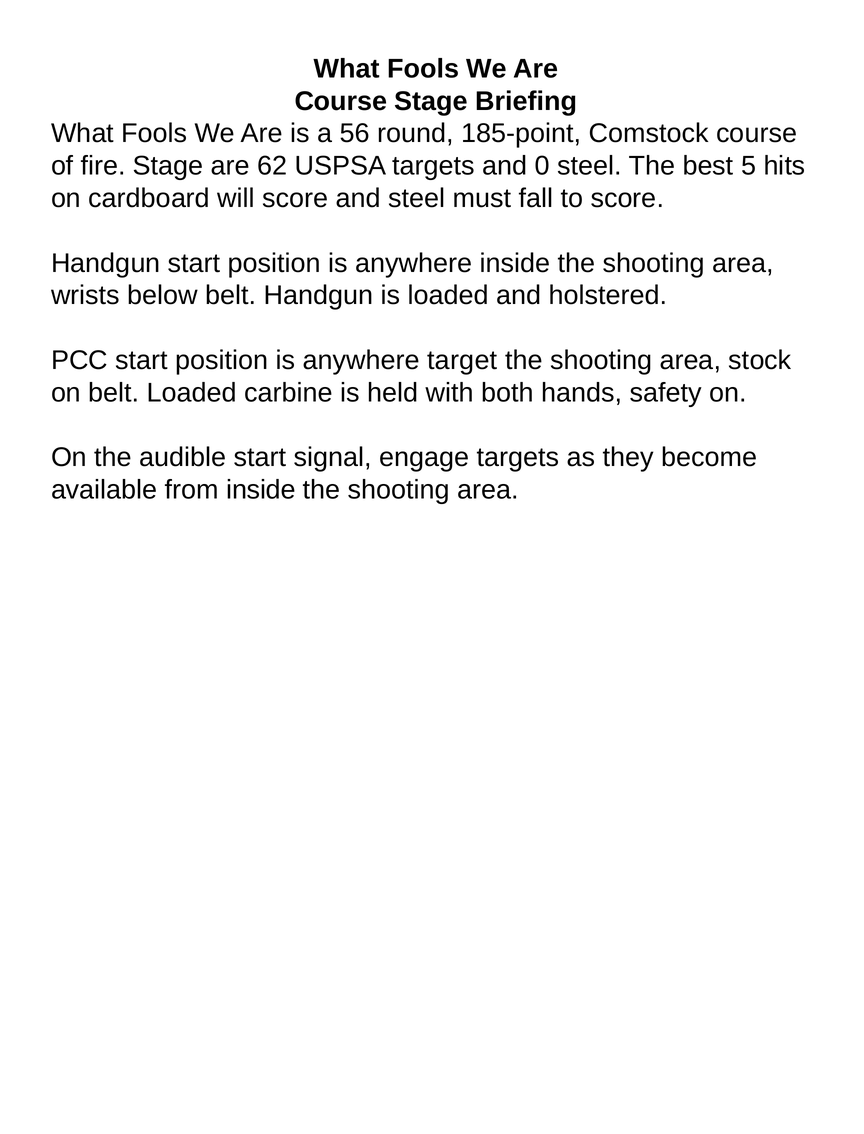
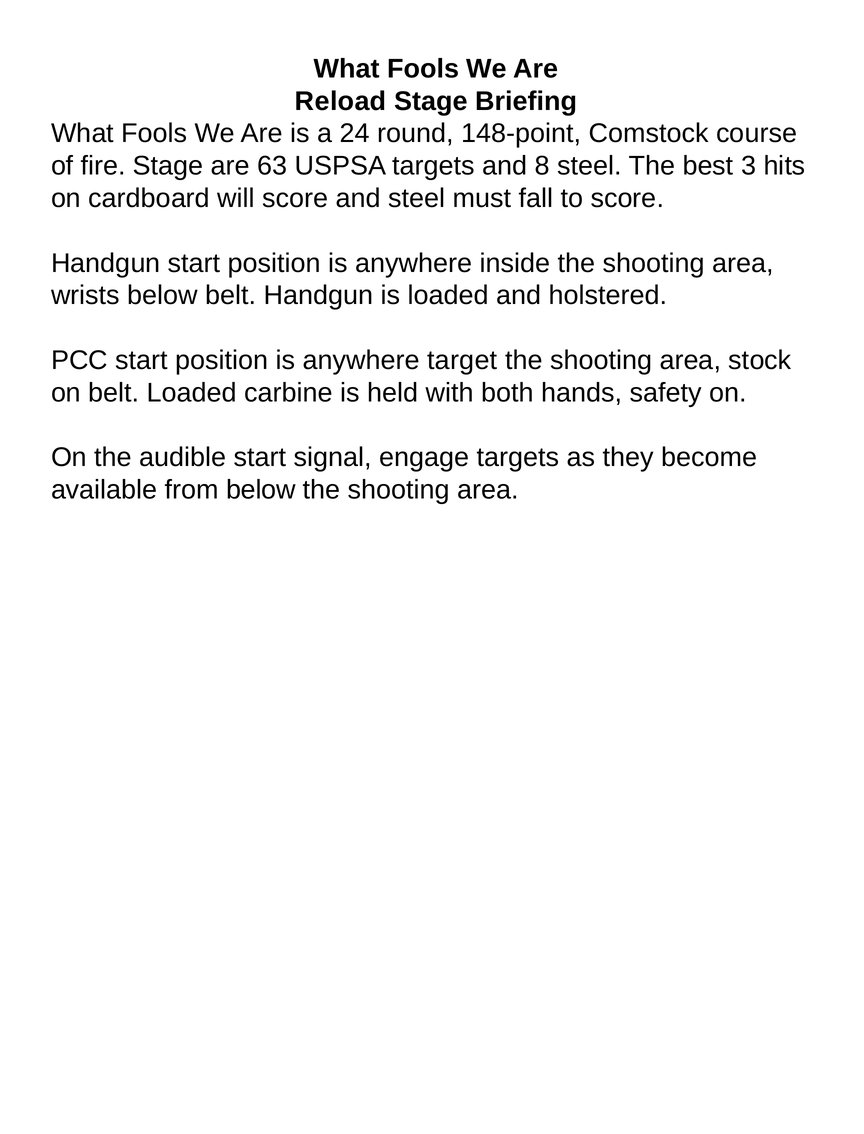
Course at (341, 101): Course -> Reload
56: 56 -> 24
185-point: 185-point -> 148-point
62: 62 -> 63
0: 0 -> 8
5: 5 -> 3
from inside: inside -> below
